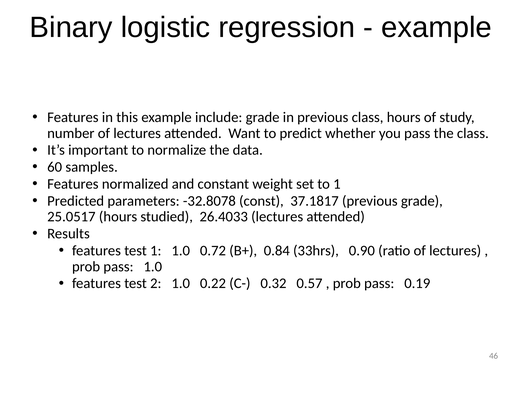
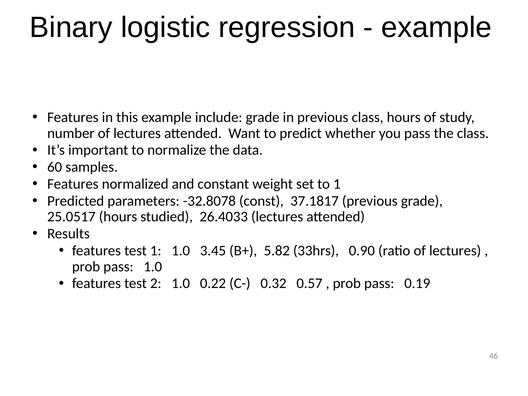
0.72: 0.72 -> 3.45
0.84: 0.84 -> 5.82
